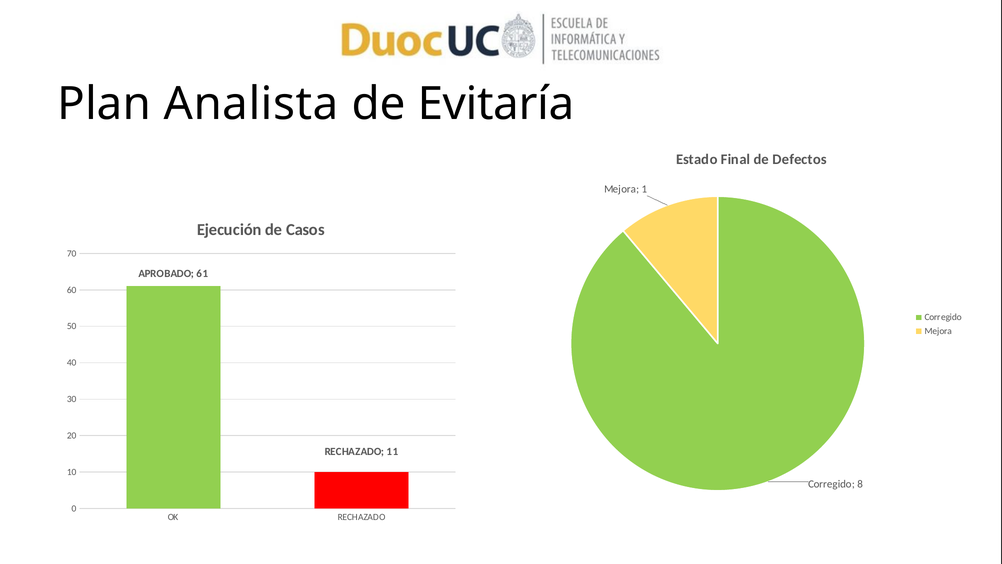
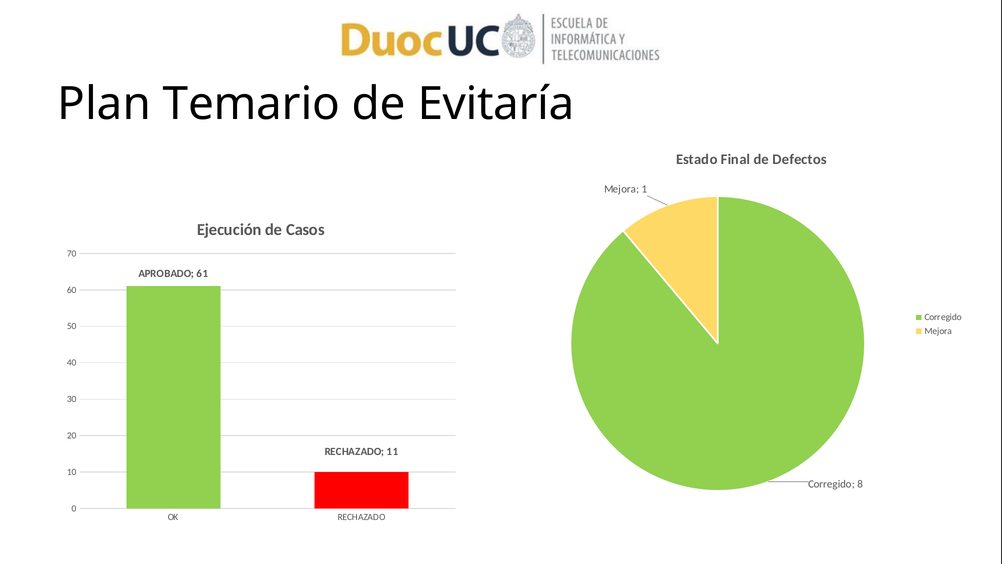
Analista: Analista -> Temario
